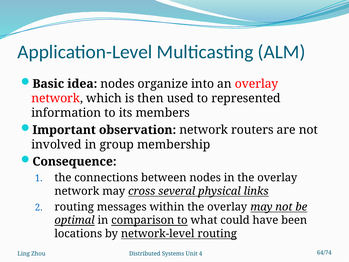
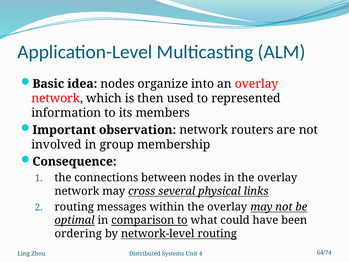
locations: locations -> ordering
